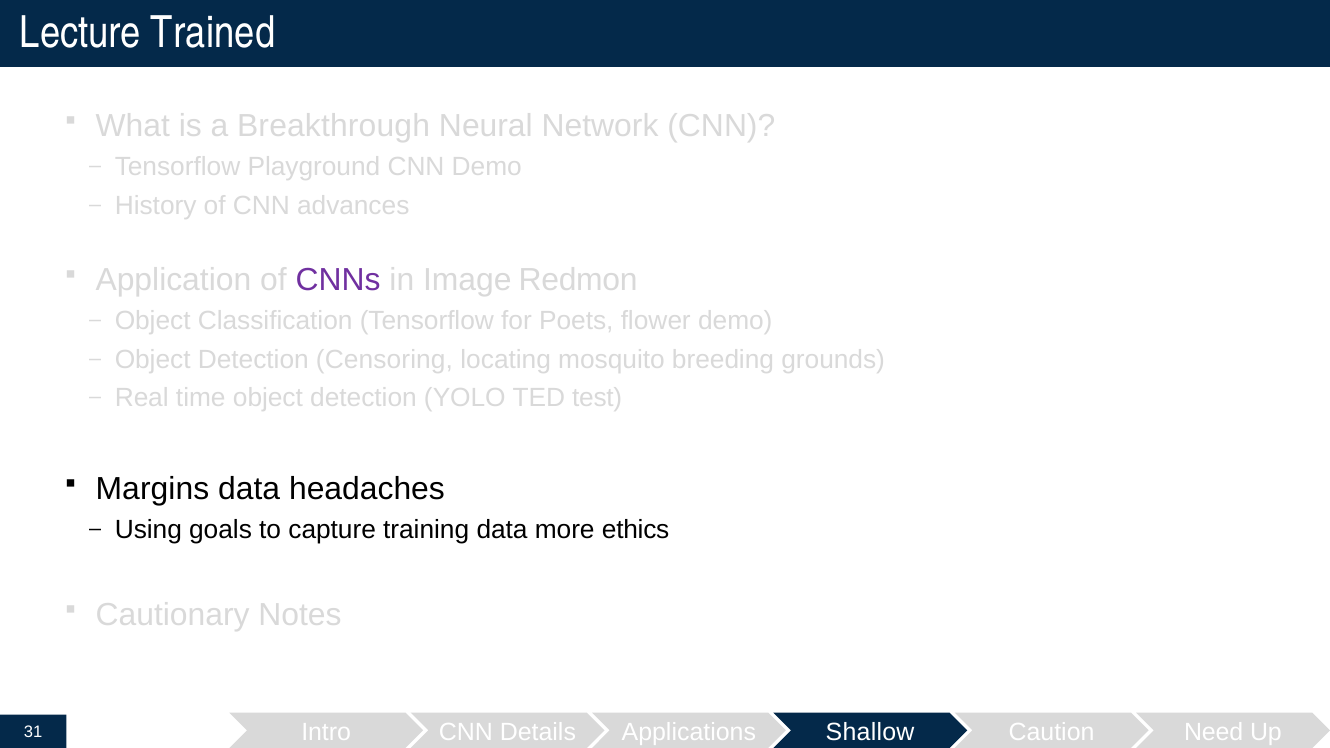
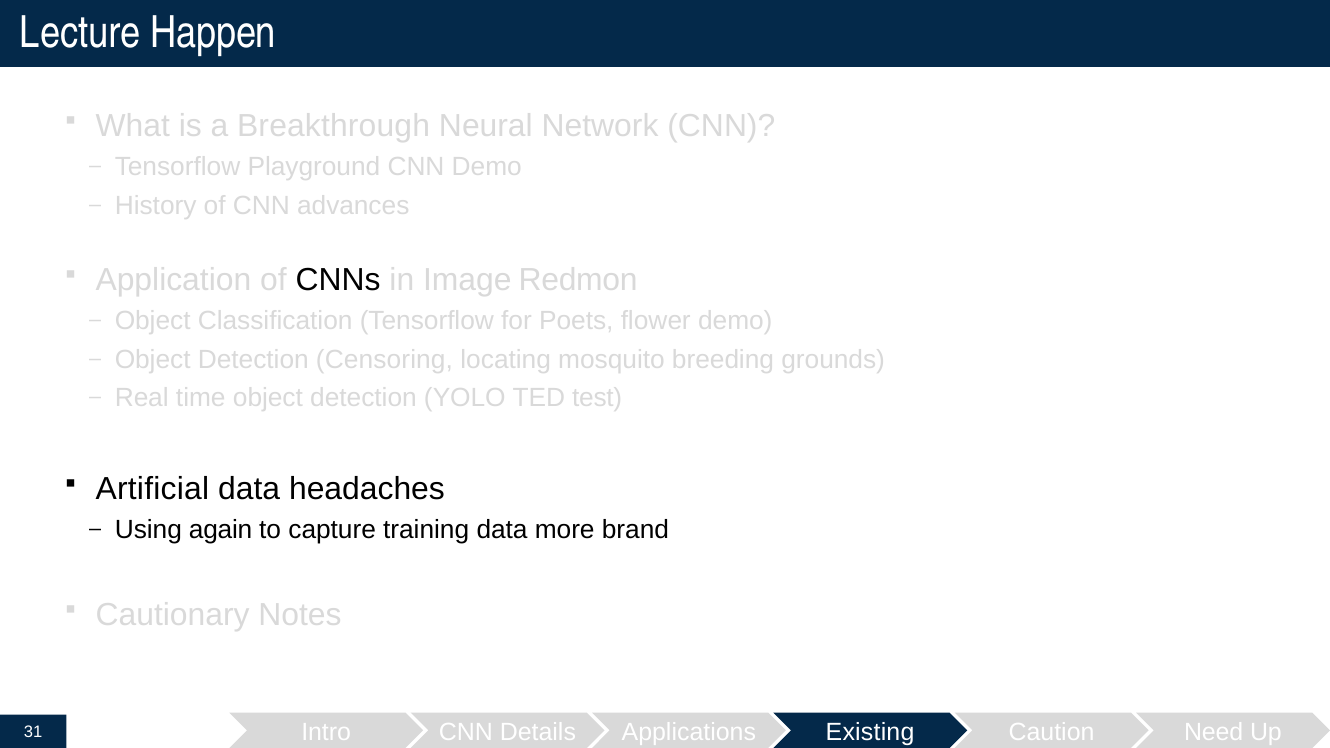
Trained: Trained -> Happen
CNNs colour: purple -> black
Margins: Margins -> Artificial
goals: goals -> again
ethics: ethics -> brand
Shallow: Shallow -> Existing
